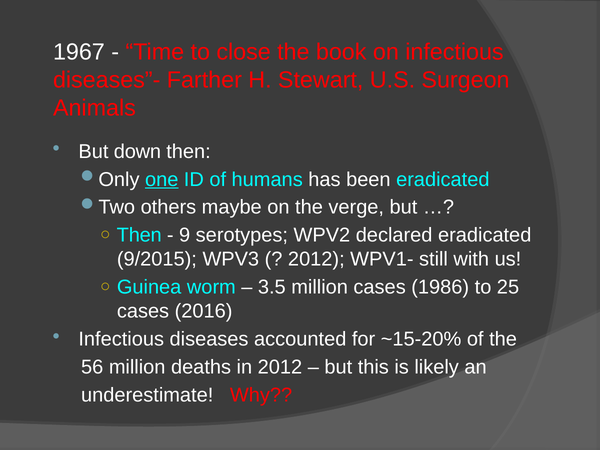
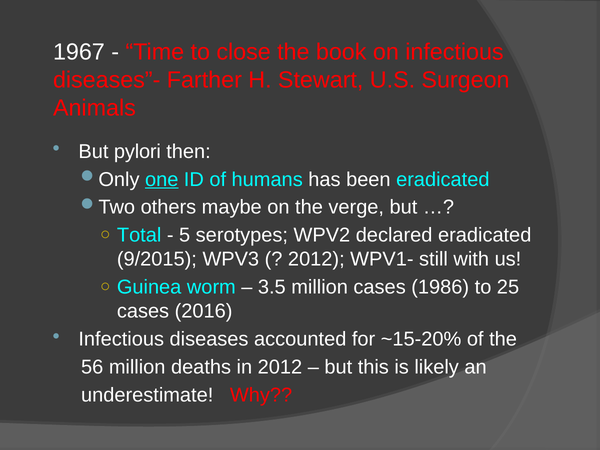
down: down -> pylori
Then at (139, 235): Then -> Total
9: 9 -> 5
